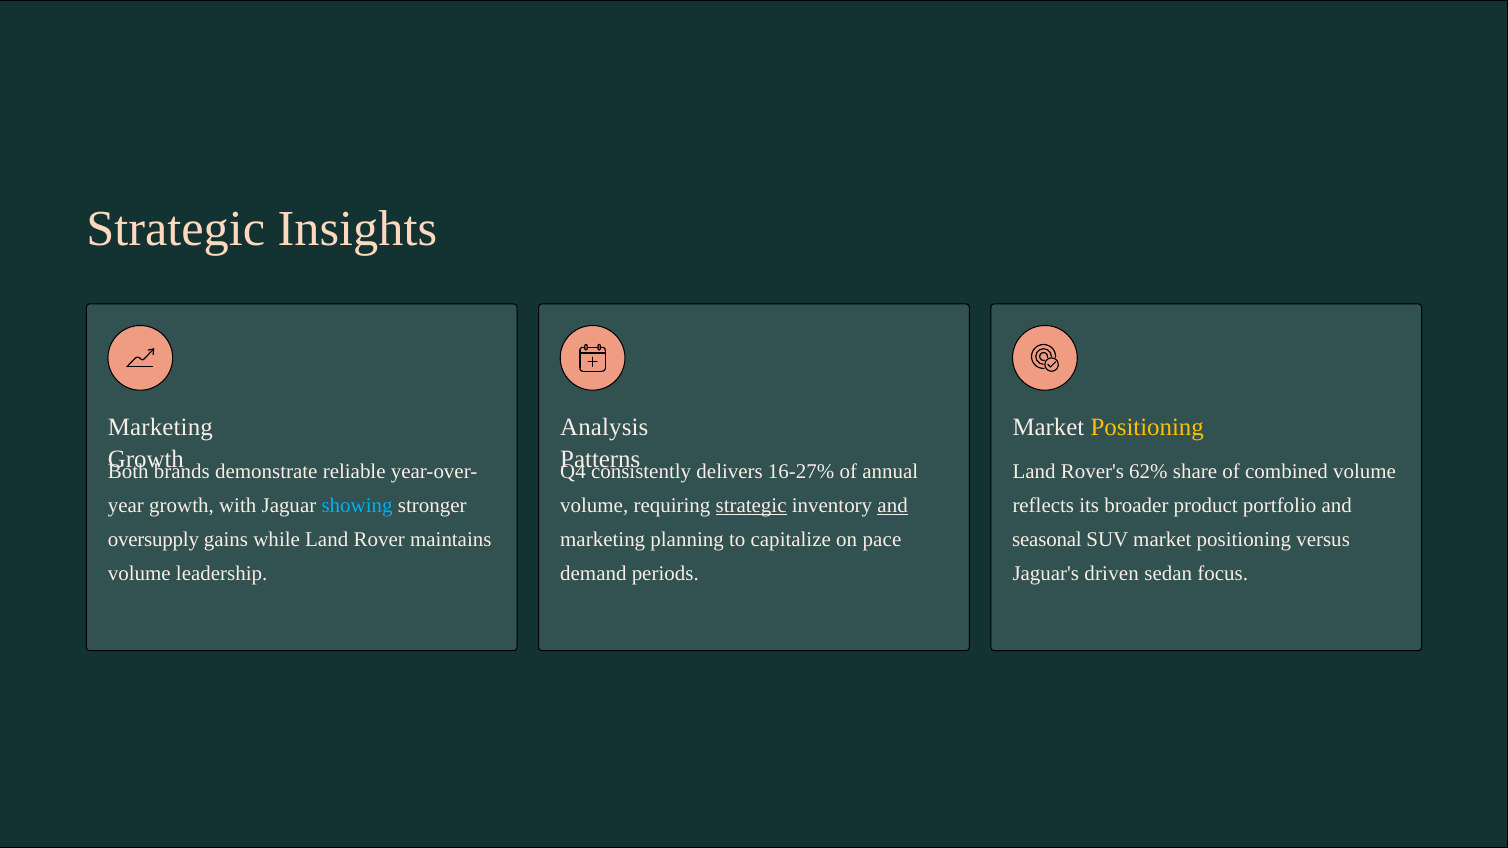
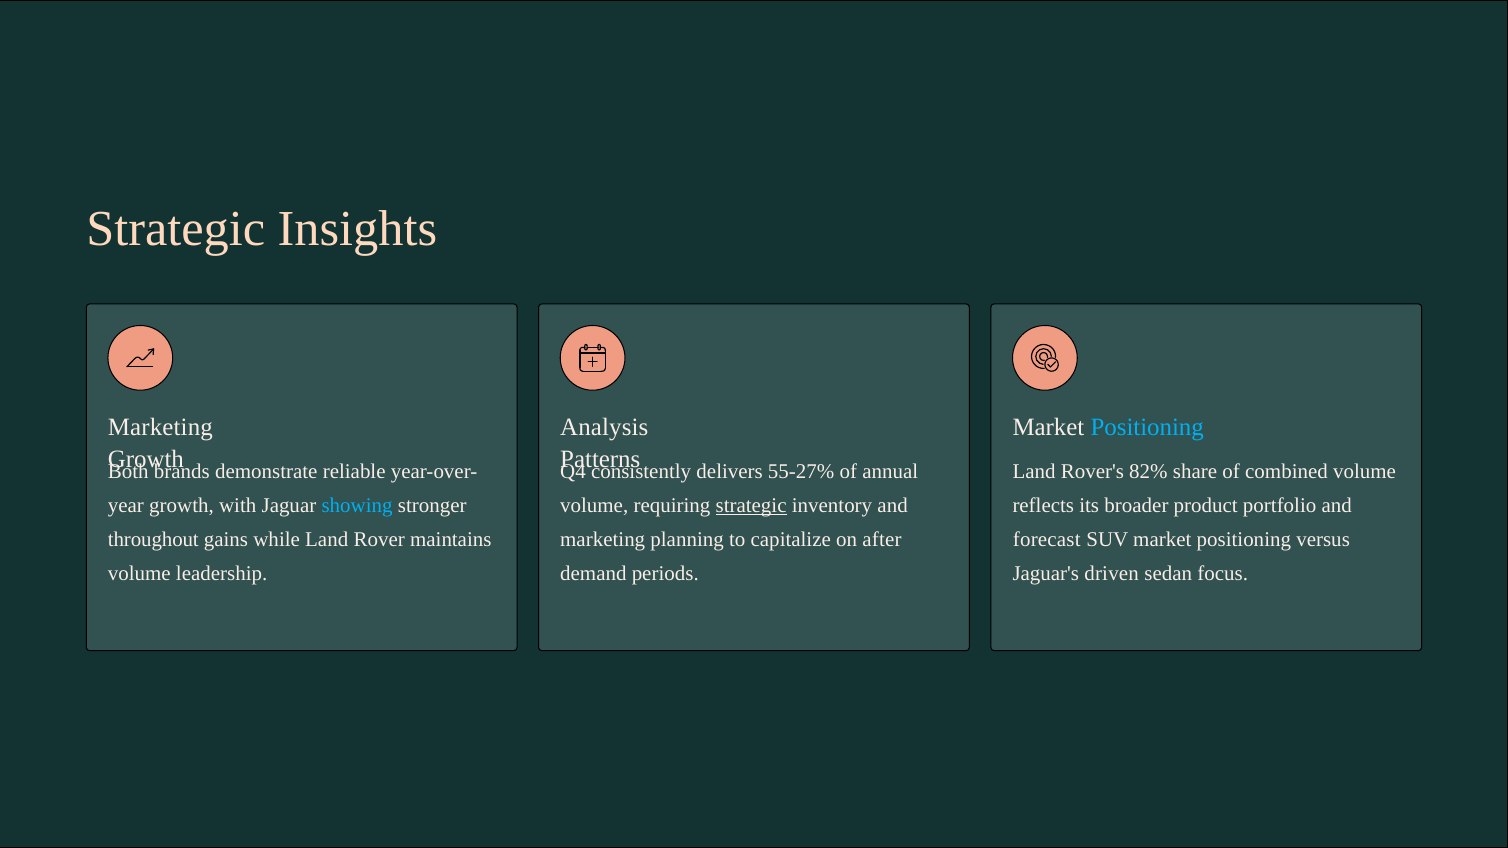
Positioning at (1147, 428) colour: yellow -> light blue
16-27%: 16-27% -> 55-27%
62%: 62% -> 82%
and at (893, 506) underline: present -> none
oversupply: oversupply -> throughout
pace: pace -> after
seasonal: seasonal -> forecast
